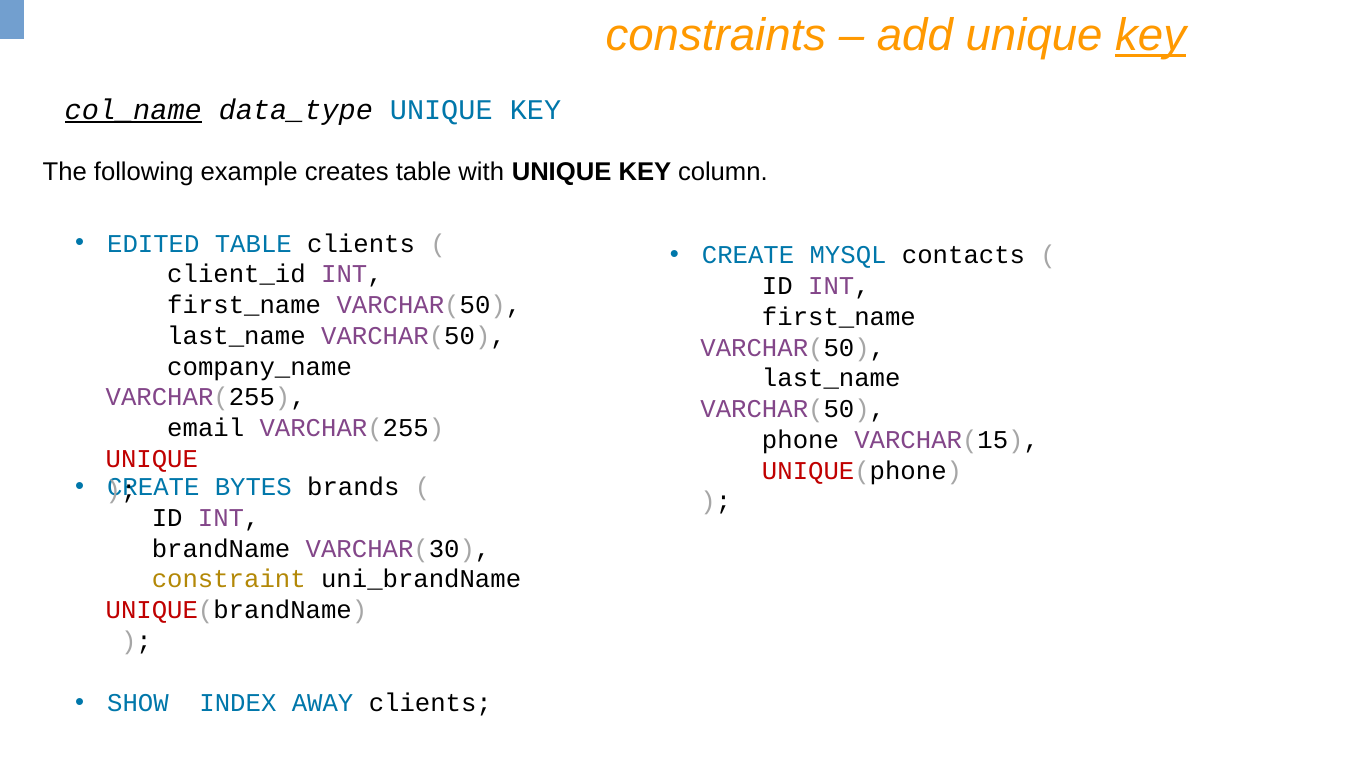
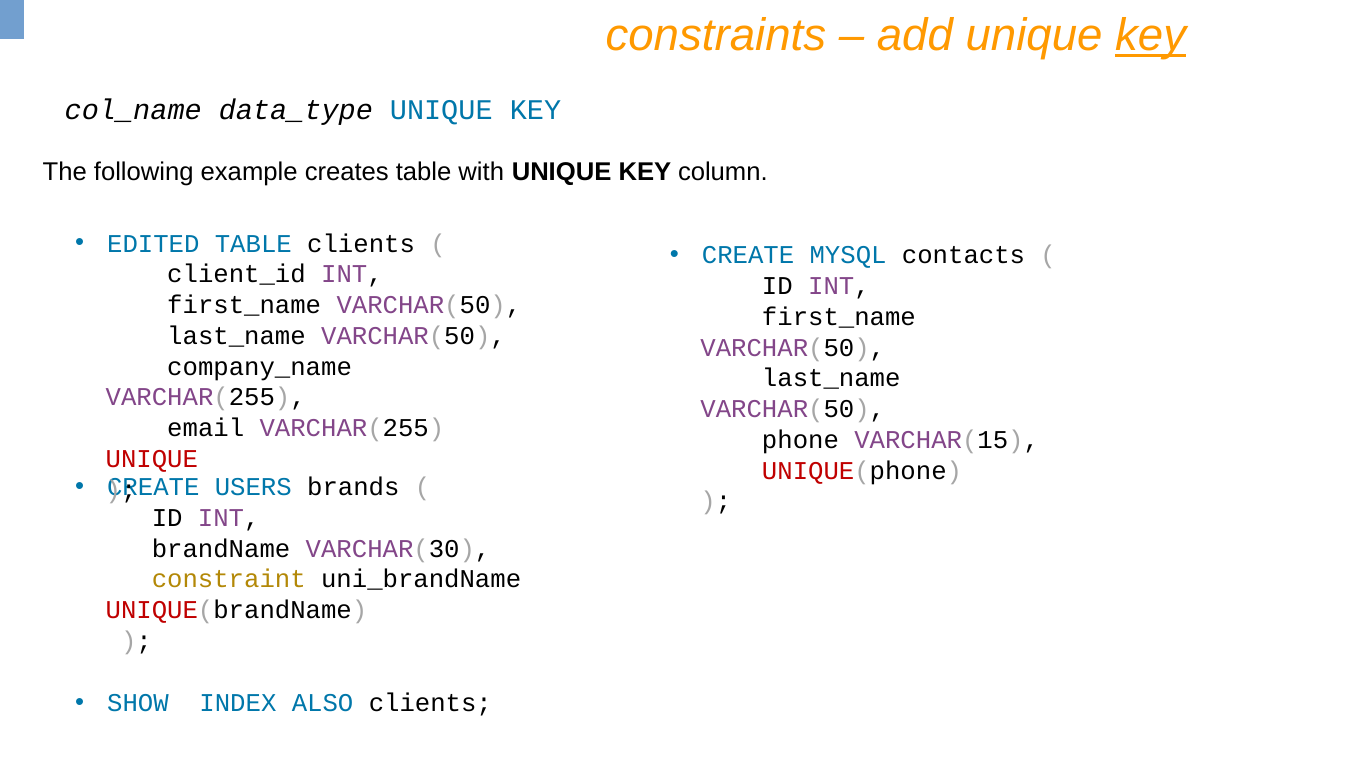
col_name underline: present -> none
BYTES: BYTES -> USERS
AWAY: AWAY -> ALSO
